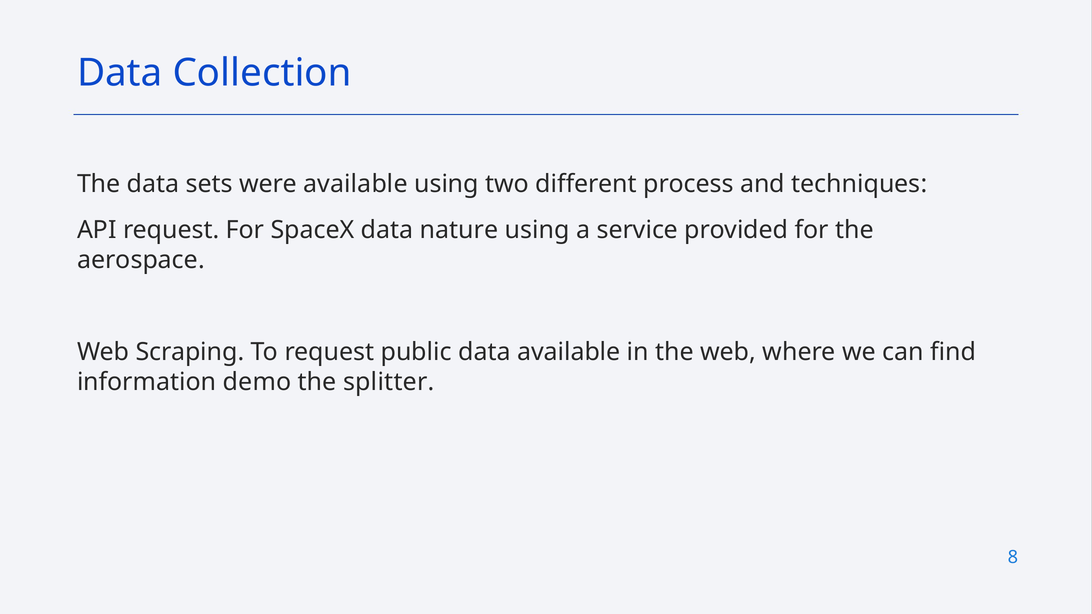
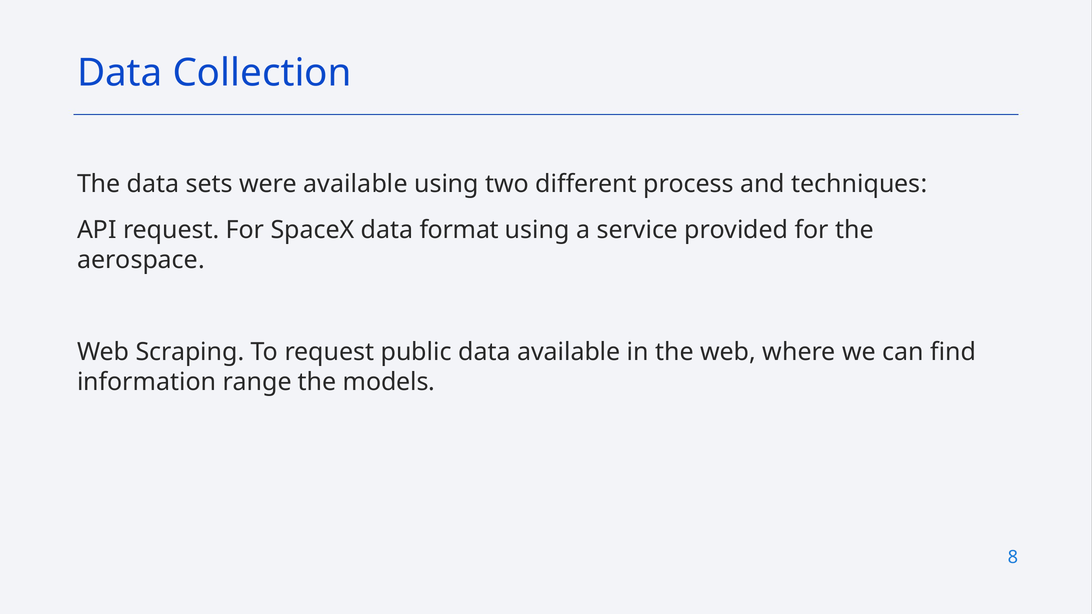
nature: nature -> format
demo: demo -> range
splitter: splitter -> models
